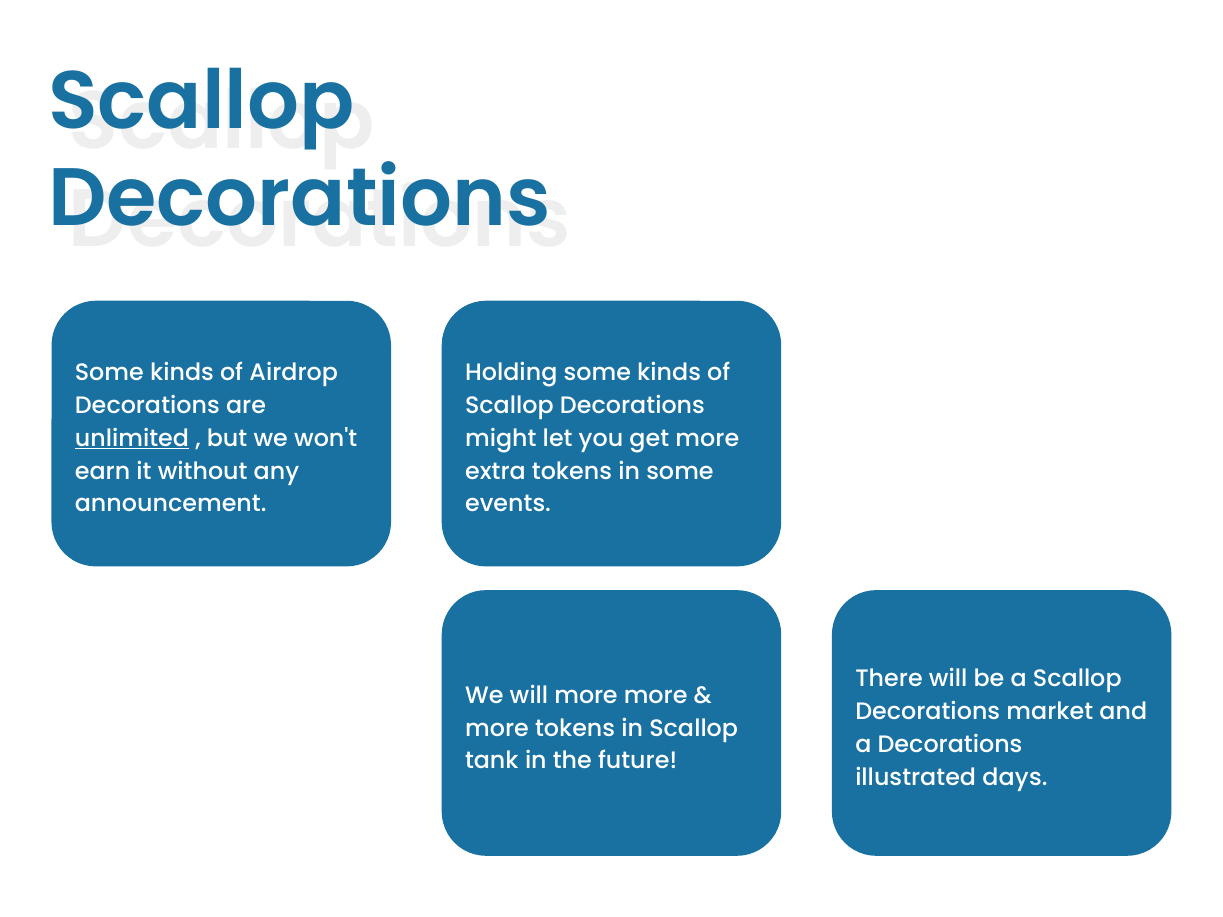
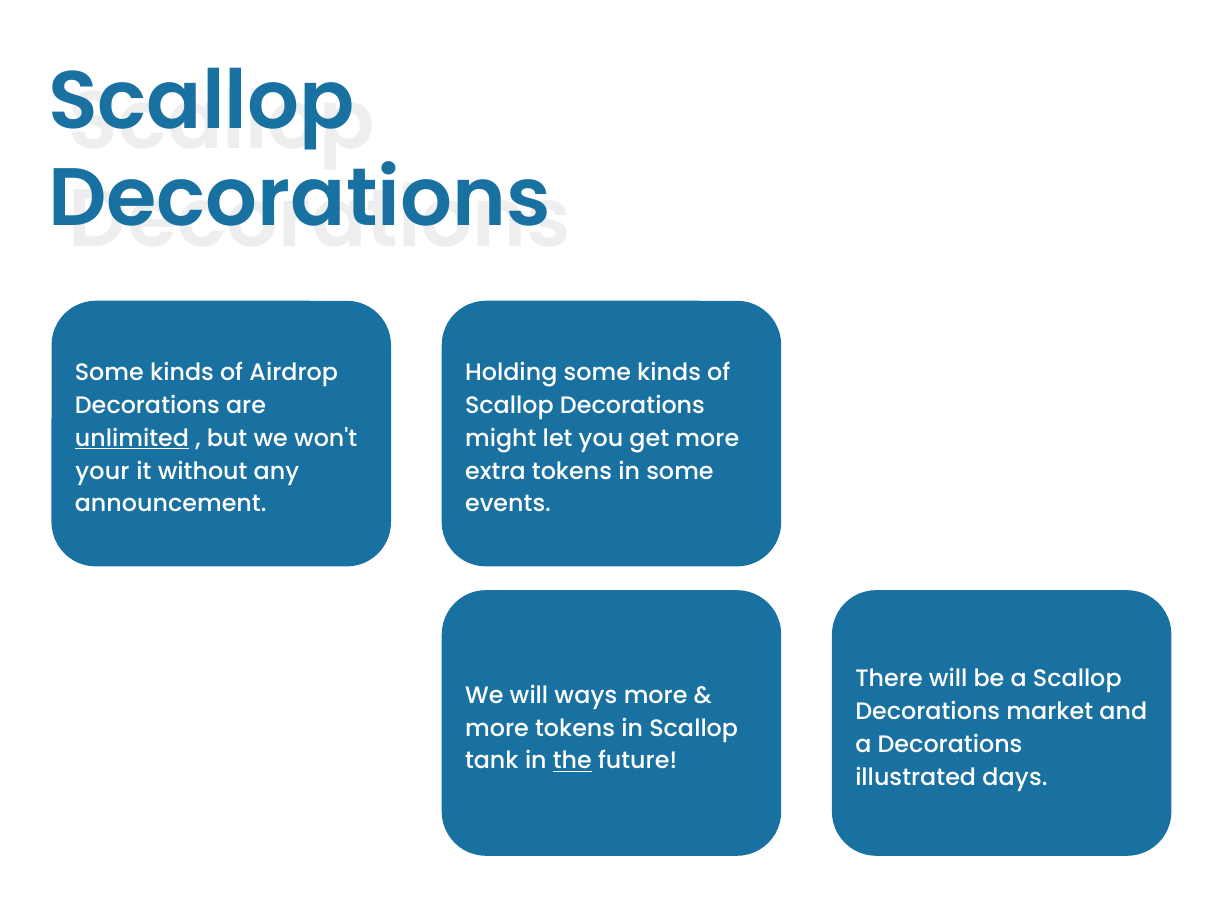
earn: earn -> your
will more: more -> ways
the underline: none -> present
